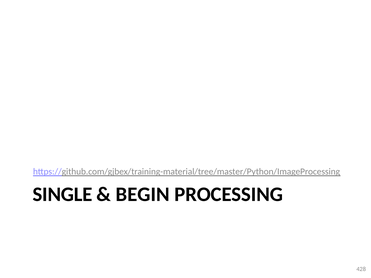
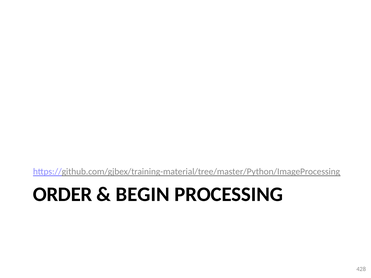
SINGLE: SINGLE -> ORDER
